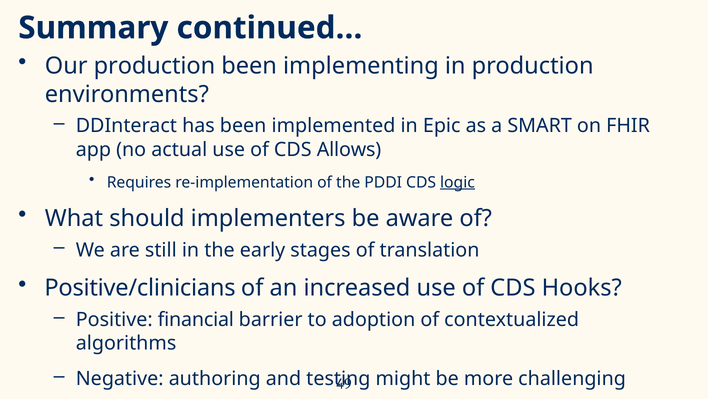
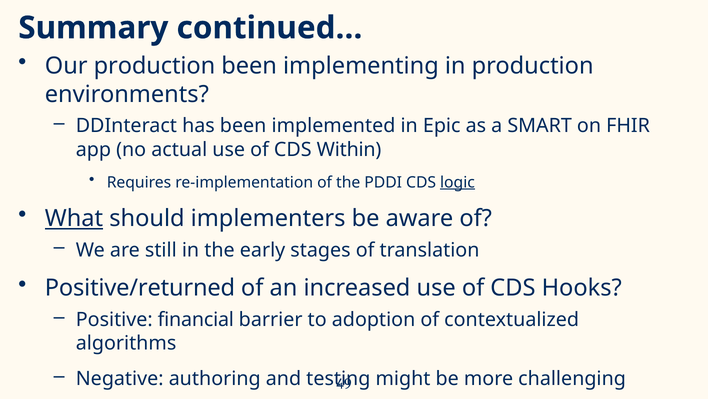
Allows: Allows -> Within
What underline: none -> present
Positive/clinicians: Positive/clinicians -> Positive/returned
